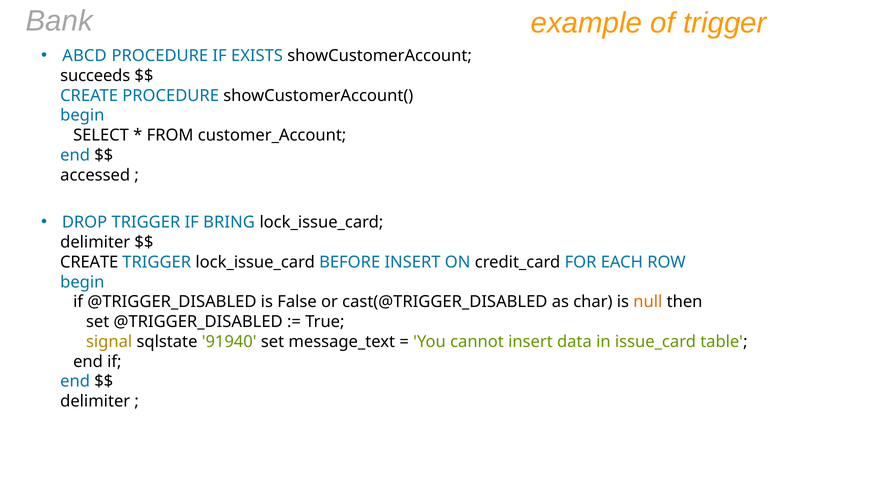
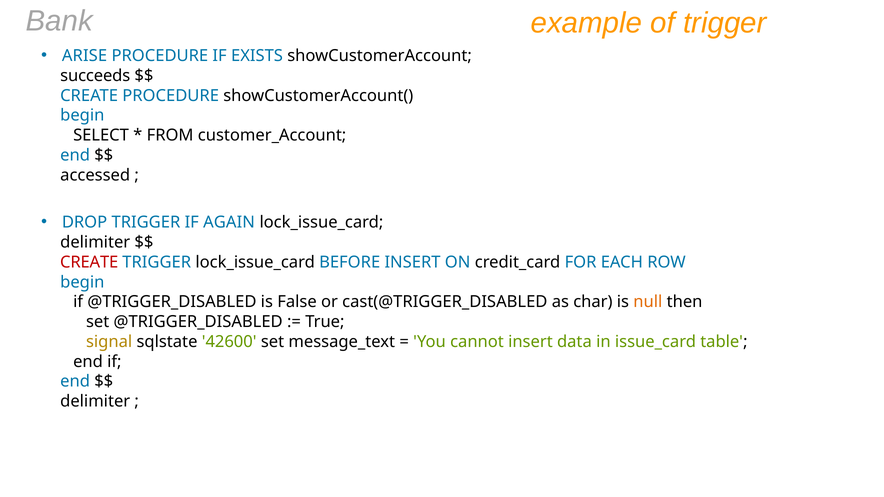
ABCD: ABCD -> ARISE
BRING: BRING -> AGAIN
CREATE at (89, 262) colour: black -> red
91940: 91940 -> 42600
